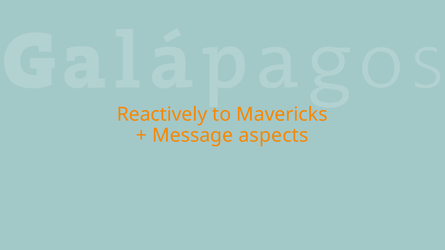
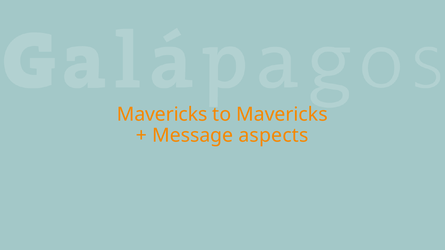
Reactively at (162, 115): Reactively -> Mavericks
